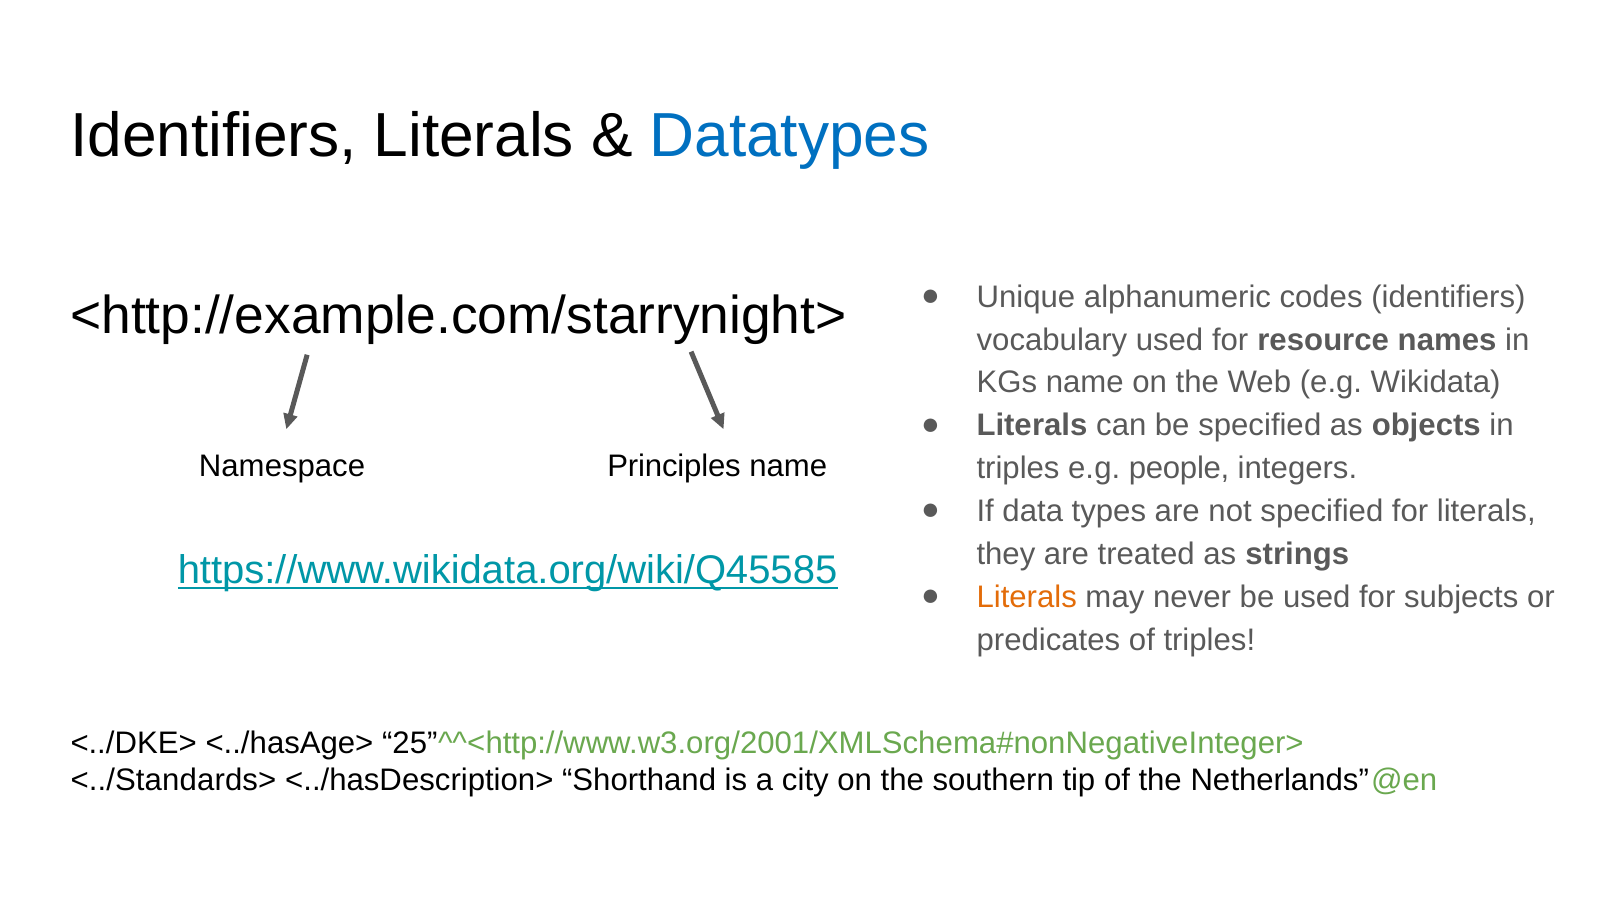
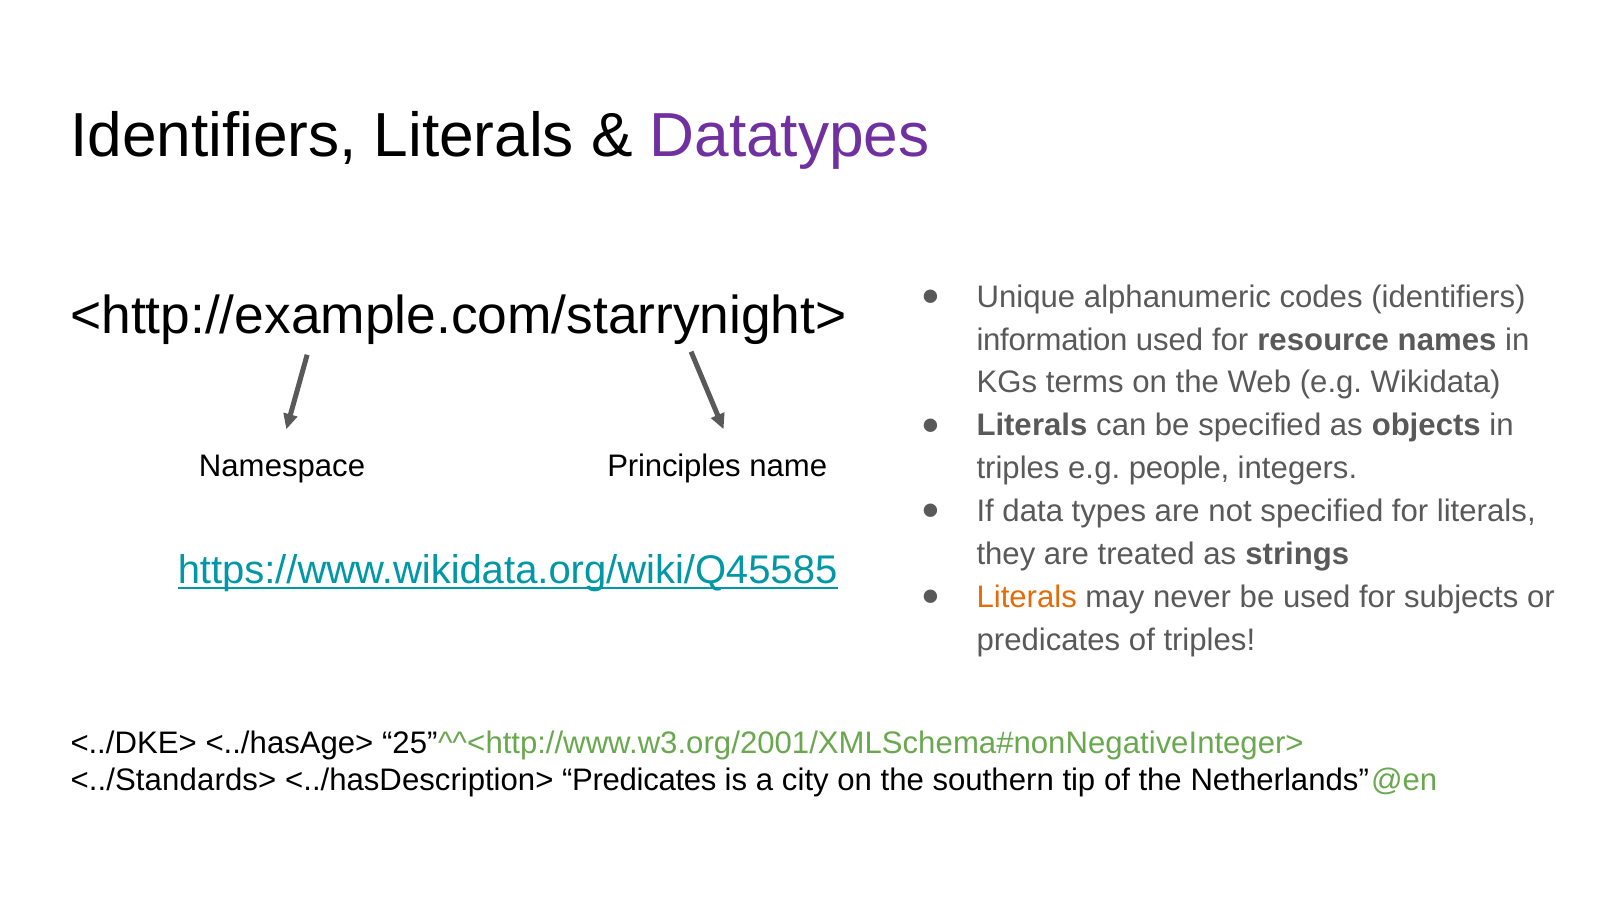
Datatypes colour: blue -> purple
vocabulary: vocabulary -> information
KGs name: name -> terms
<../hasDescription> Shorthand: Shorthand -> Predicates
